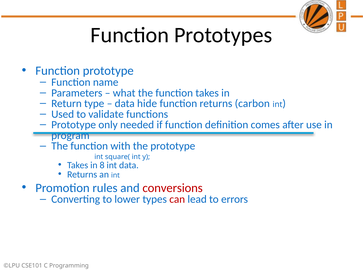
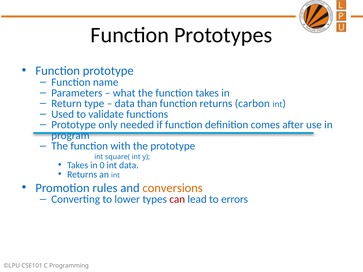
hide: hide -> than
8: 8 -> 0
conversions colour: red -> orange
